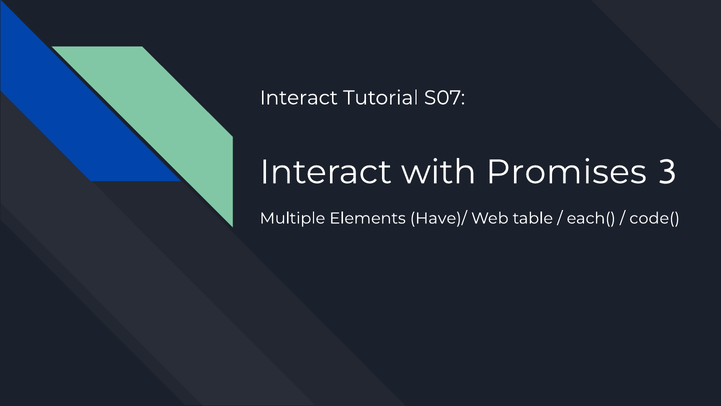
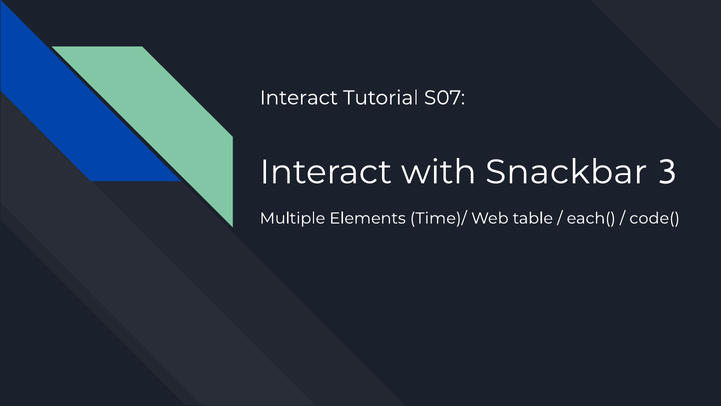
Promises: Promises -> Snackbar
Have)/: Have)/ -> Time)/
